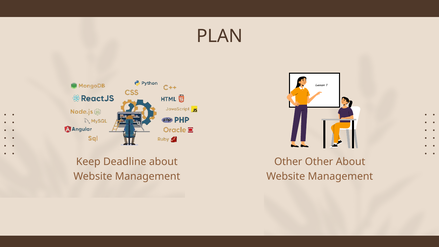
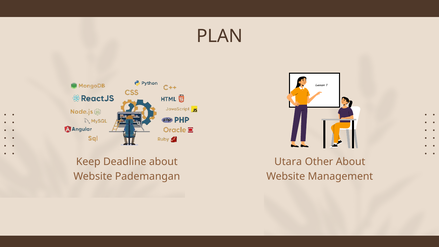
Other at (288, 162): Other -> Utara
Management at (148, 176): Management -> Pademangan
